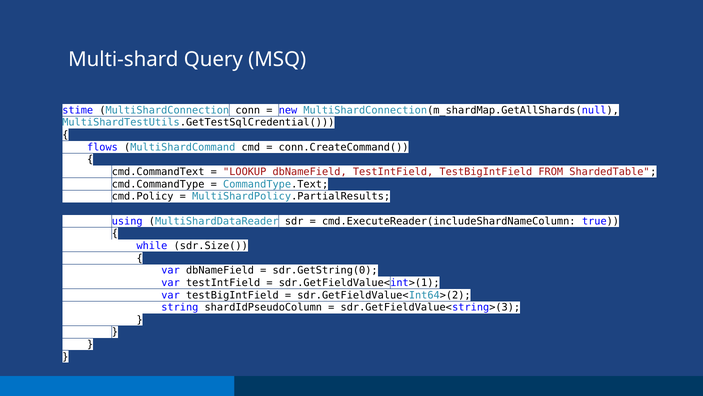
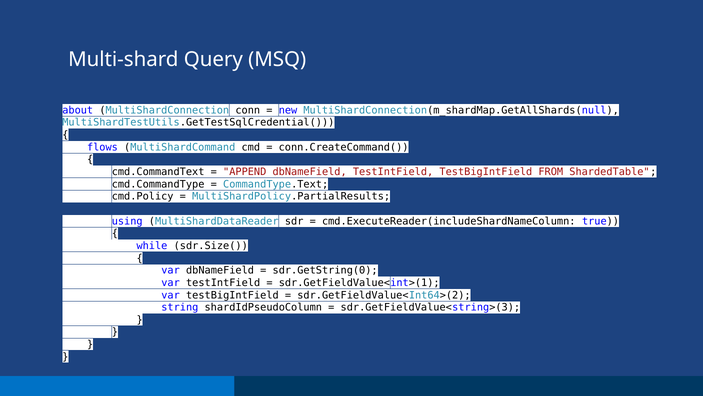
stime: stime -> about
LOOKUP: LOOKUP -> APPEND
